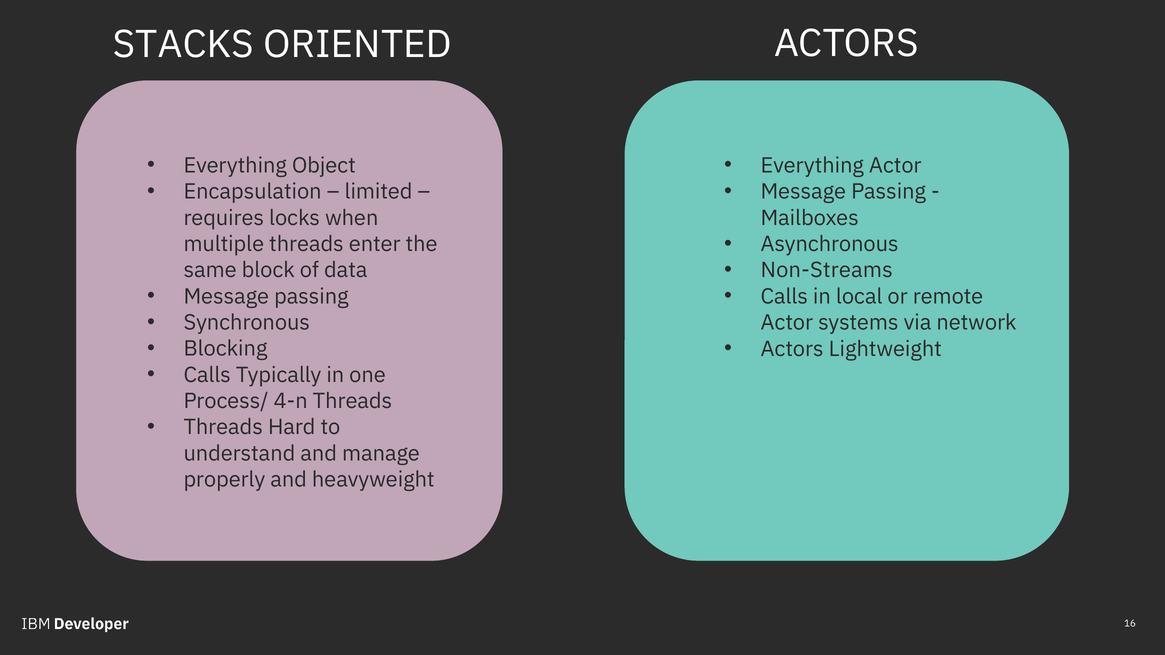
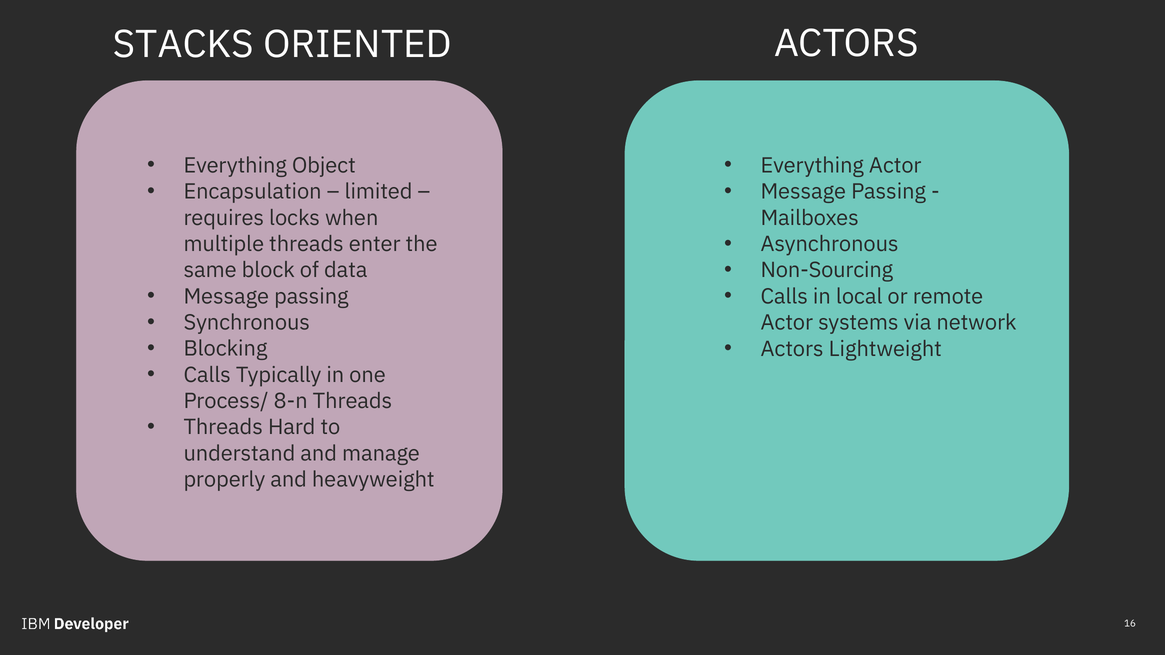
Non-Streams: Non-Streams -> Non-Sourcing
4-n: 4-n -> 8-n
